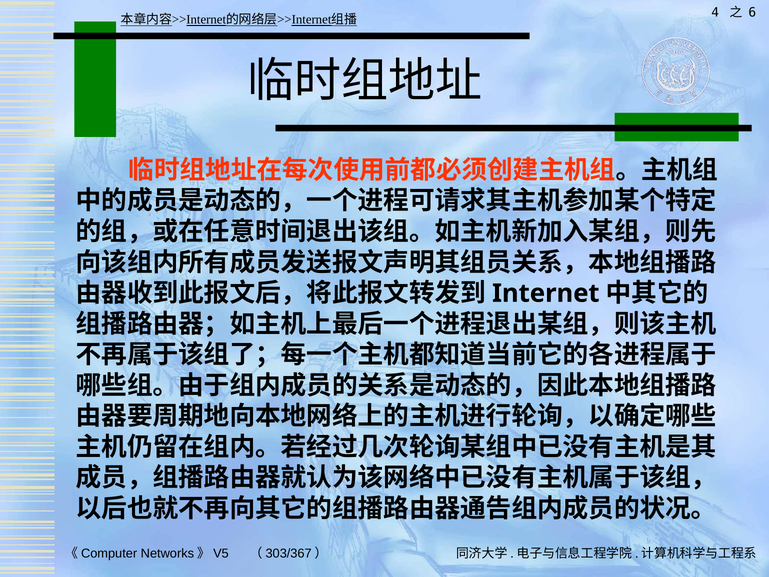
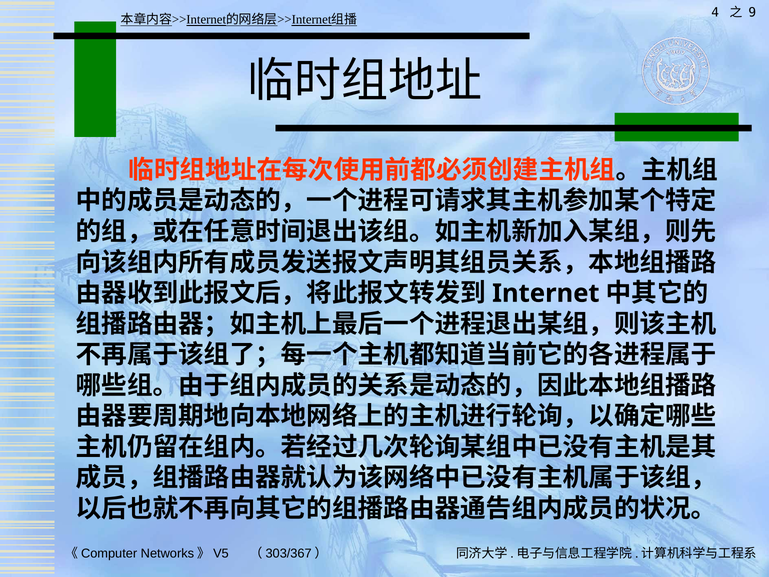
6: 6 -> 9
